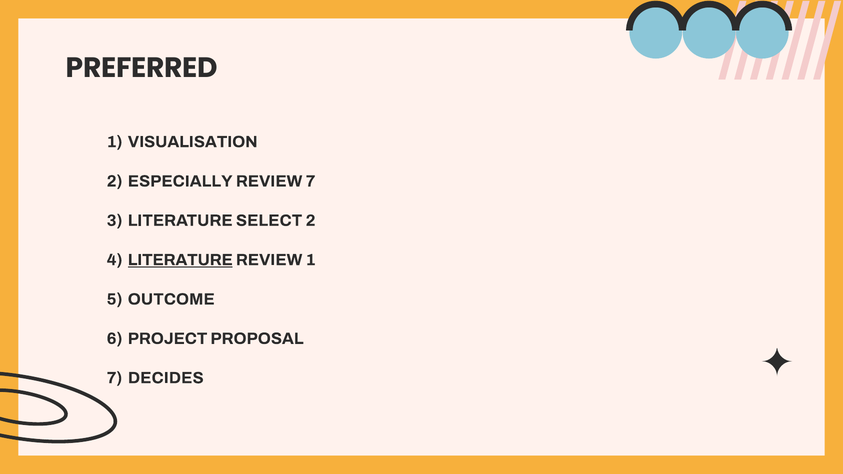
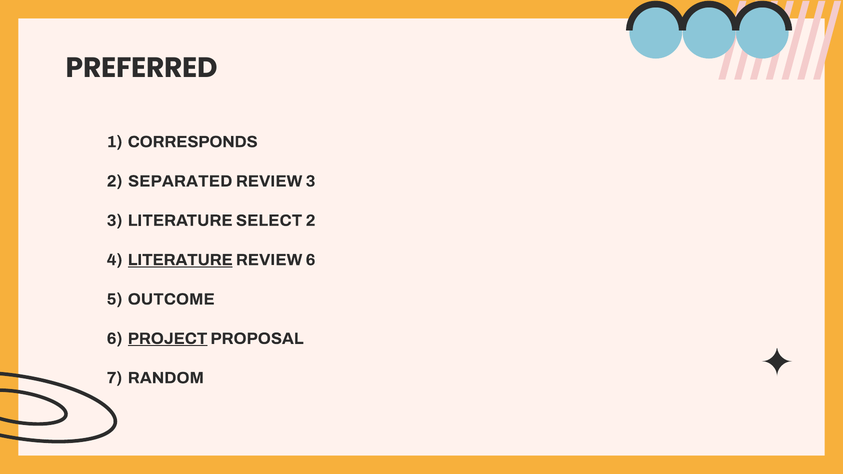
VISUALISATION: VISUALISATION -> CORRESPONDS
ESPECIALLY: ESPECIALLY -> SEPARATED
REVIEW 7: 7 -> 3
REVIEW 1: 1 -> 6
PROJECT underline: none -> present
DECIDES: DECIDES -> RANDOM
